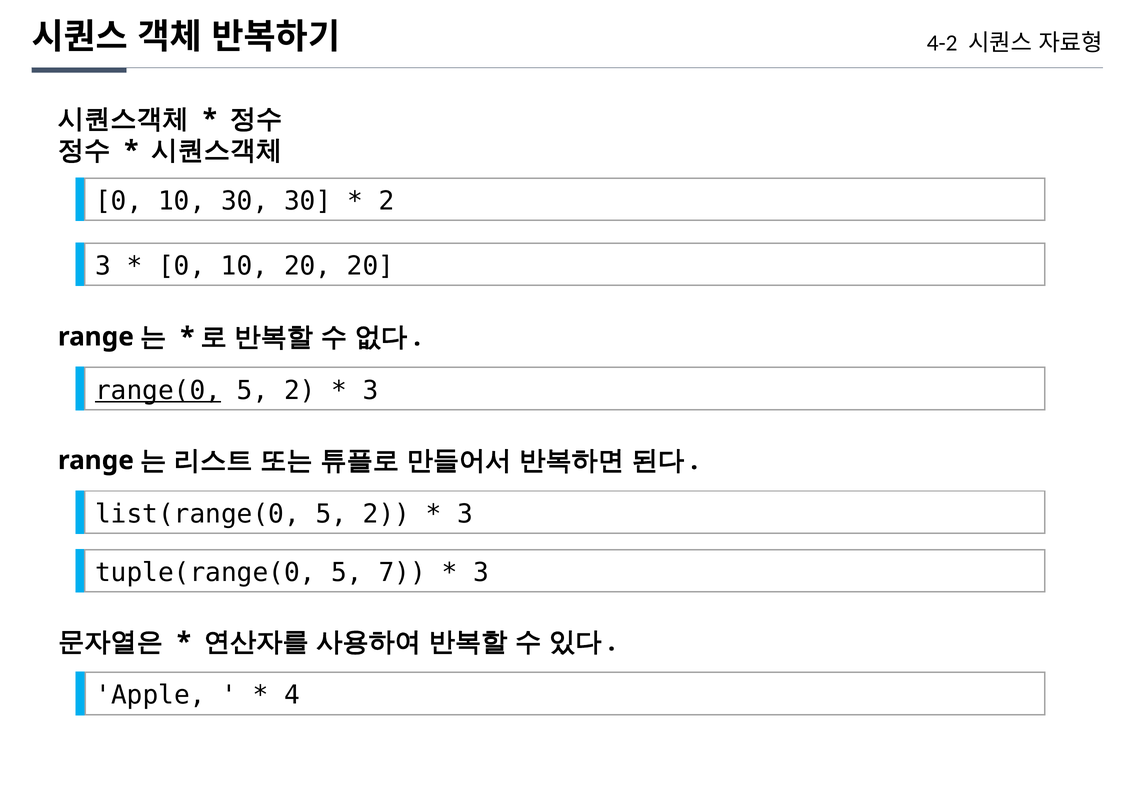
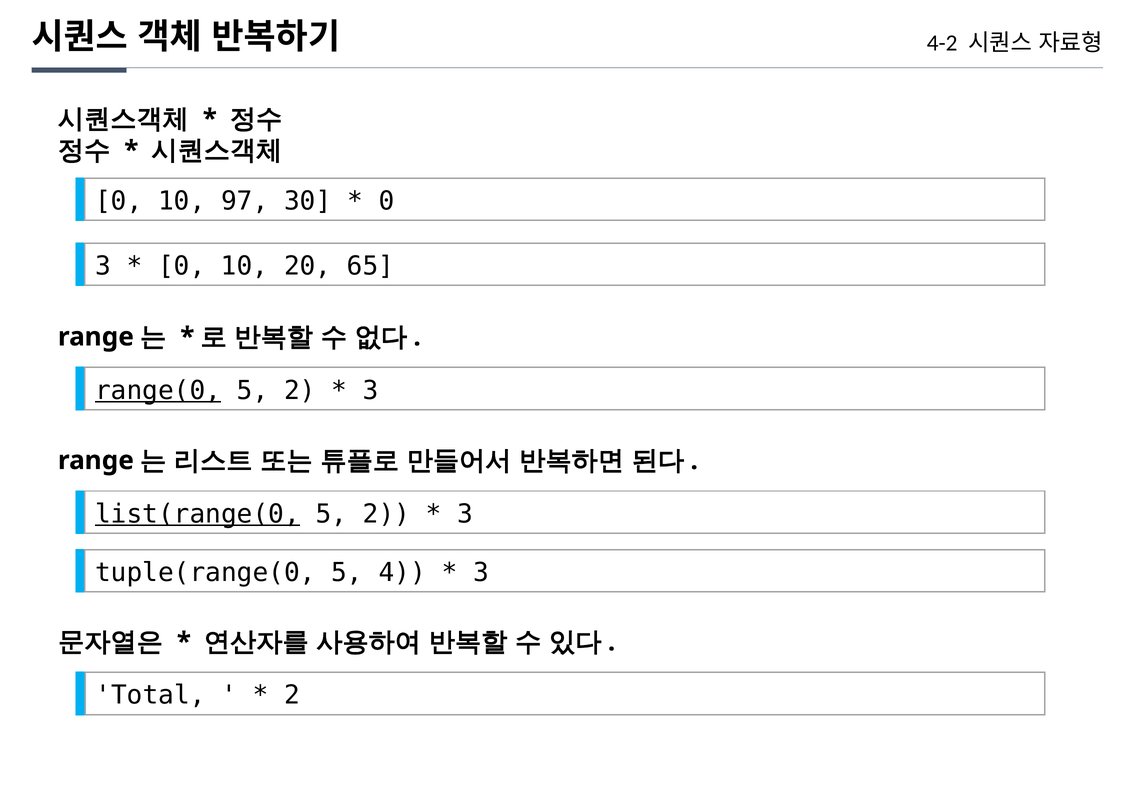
10 30: 30 -> 97
2 at (386, 201): 2 -> 0
20 20: 20 -> 65
list(range(0 underline: none -> present
7: 7 -> 4
Apple: Apple -> Total
4 at (292, 695): 4 -> 2
